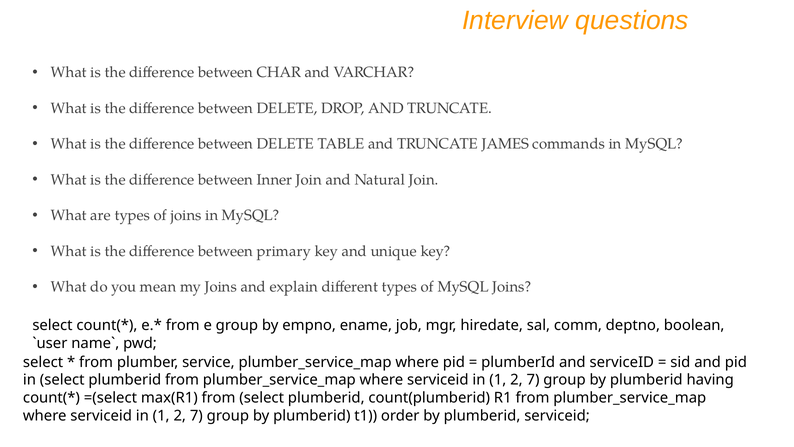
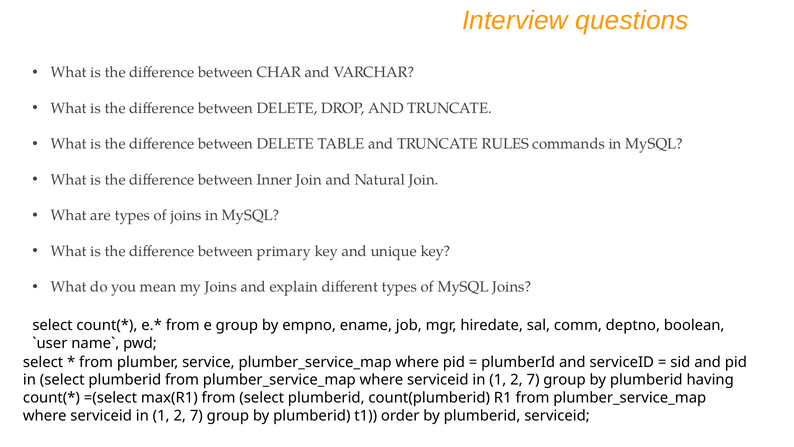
JAMES: JAMES -> RULES
